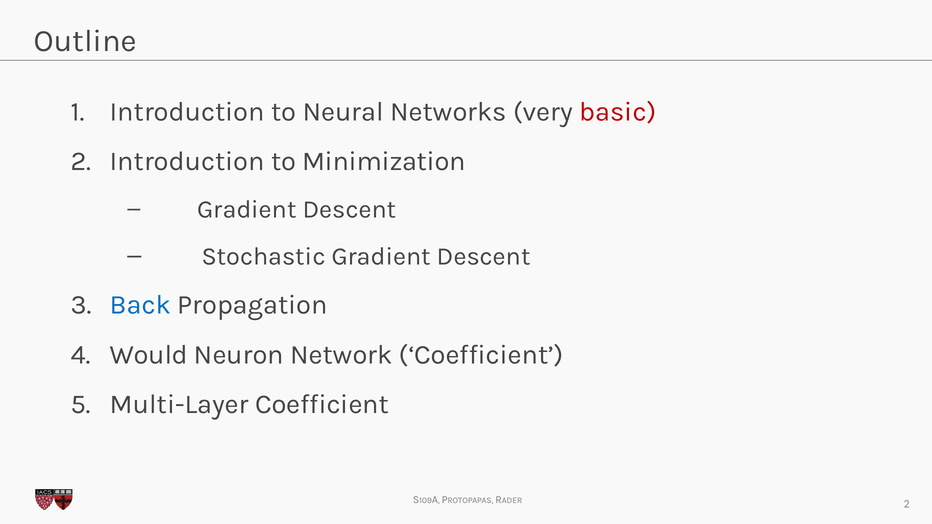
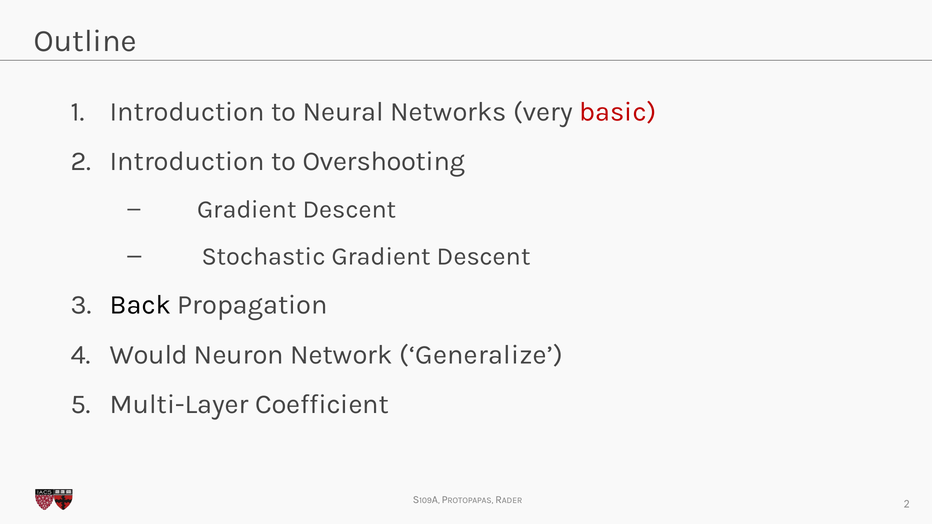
Minimization: Minimization -> Overshooting
Back colour: blue -> black
Network Coefficient: Coefficient -> Generalize
